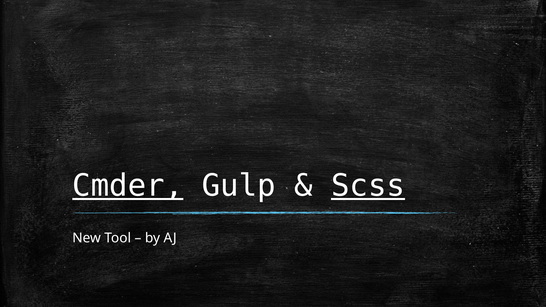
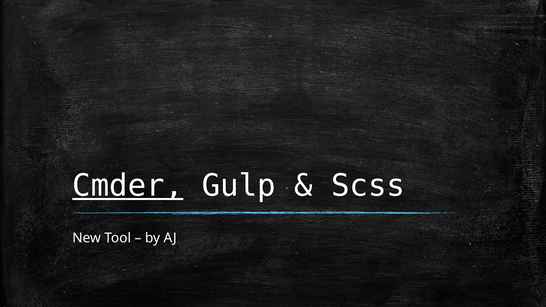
Scss underline: present -> none
